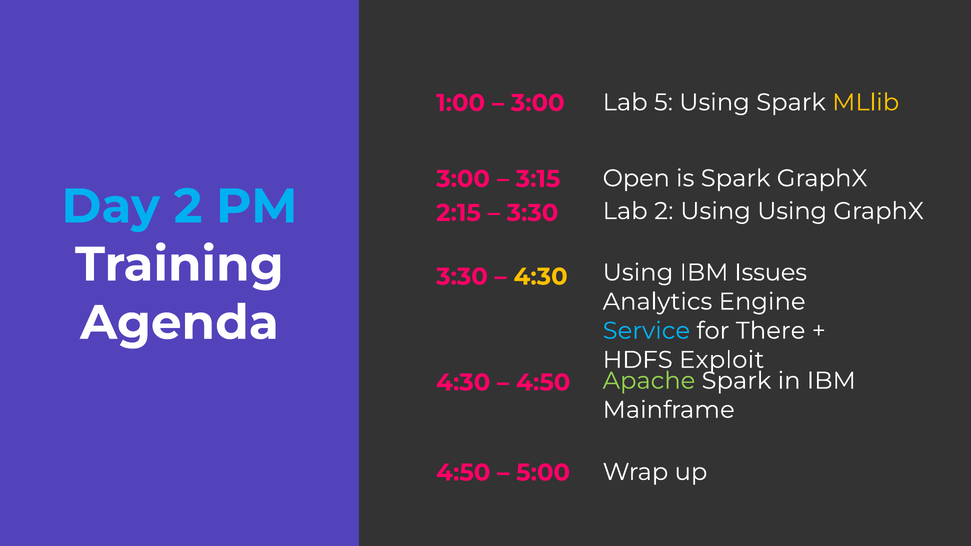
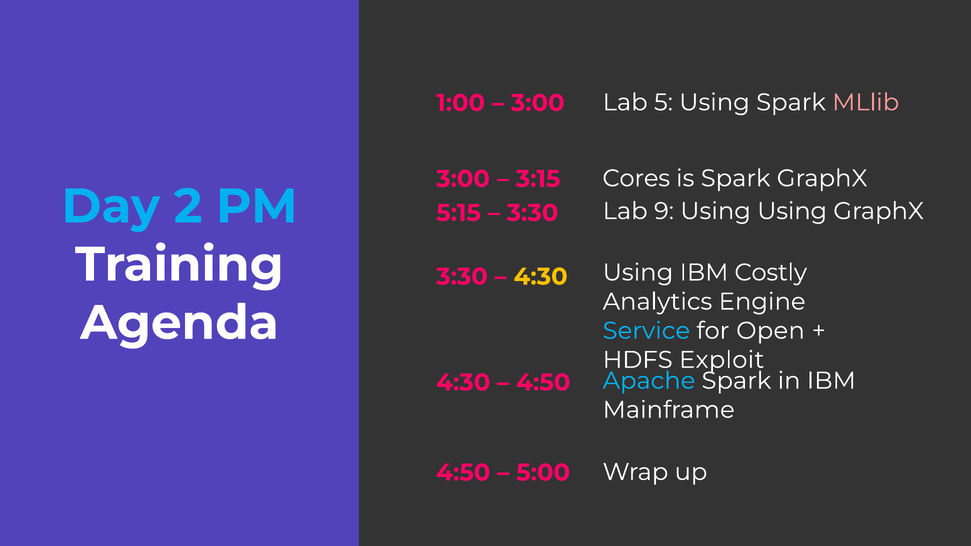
MLlib colour: yellow -> pink
Open: Open -> Cores
2:15: 2:15 -> 5:15
Lab 2: 2 -> 9
Issues: Issues -> Costly
There: There -> Open
Apache colour: light green -> light blue
